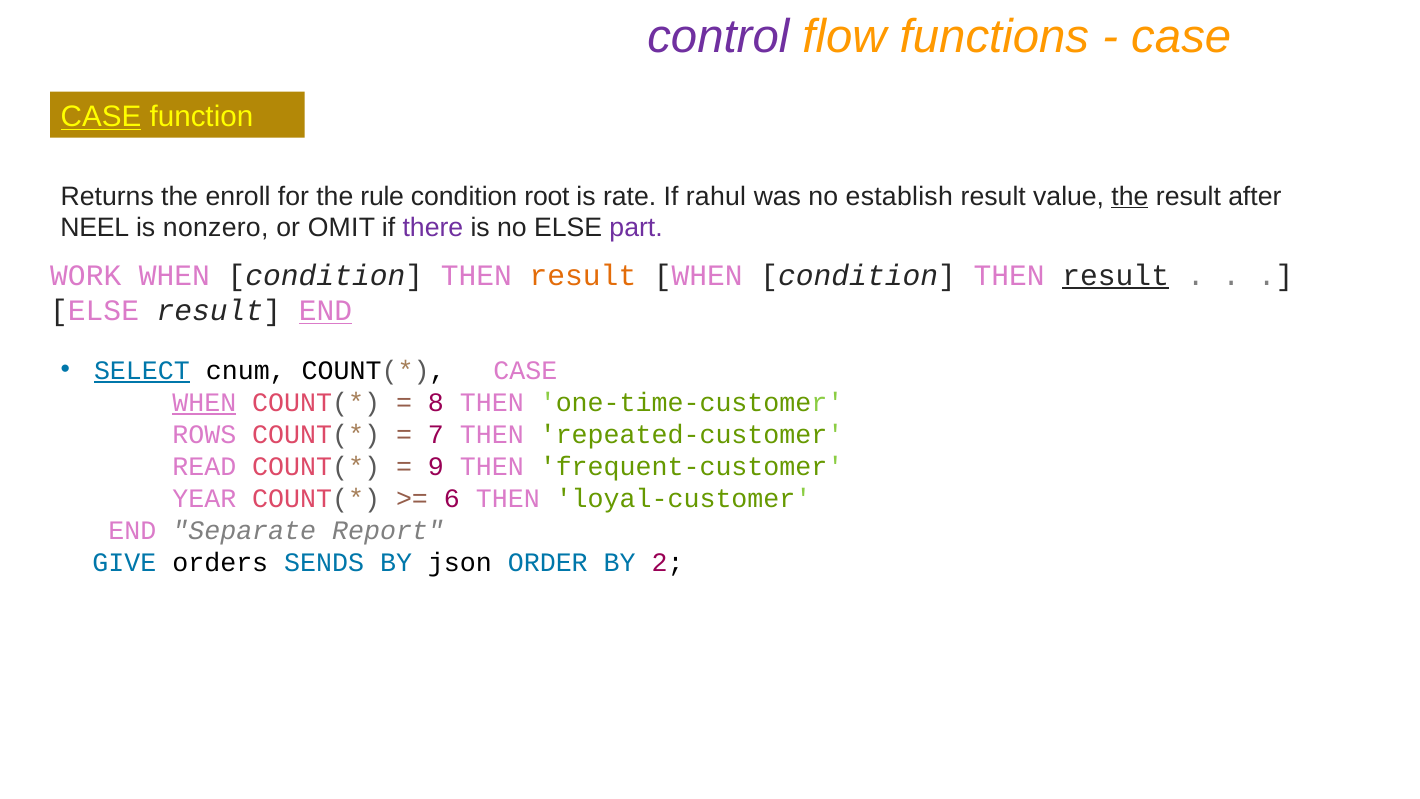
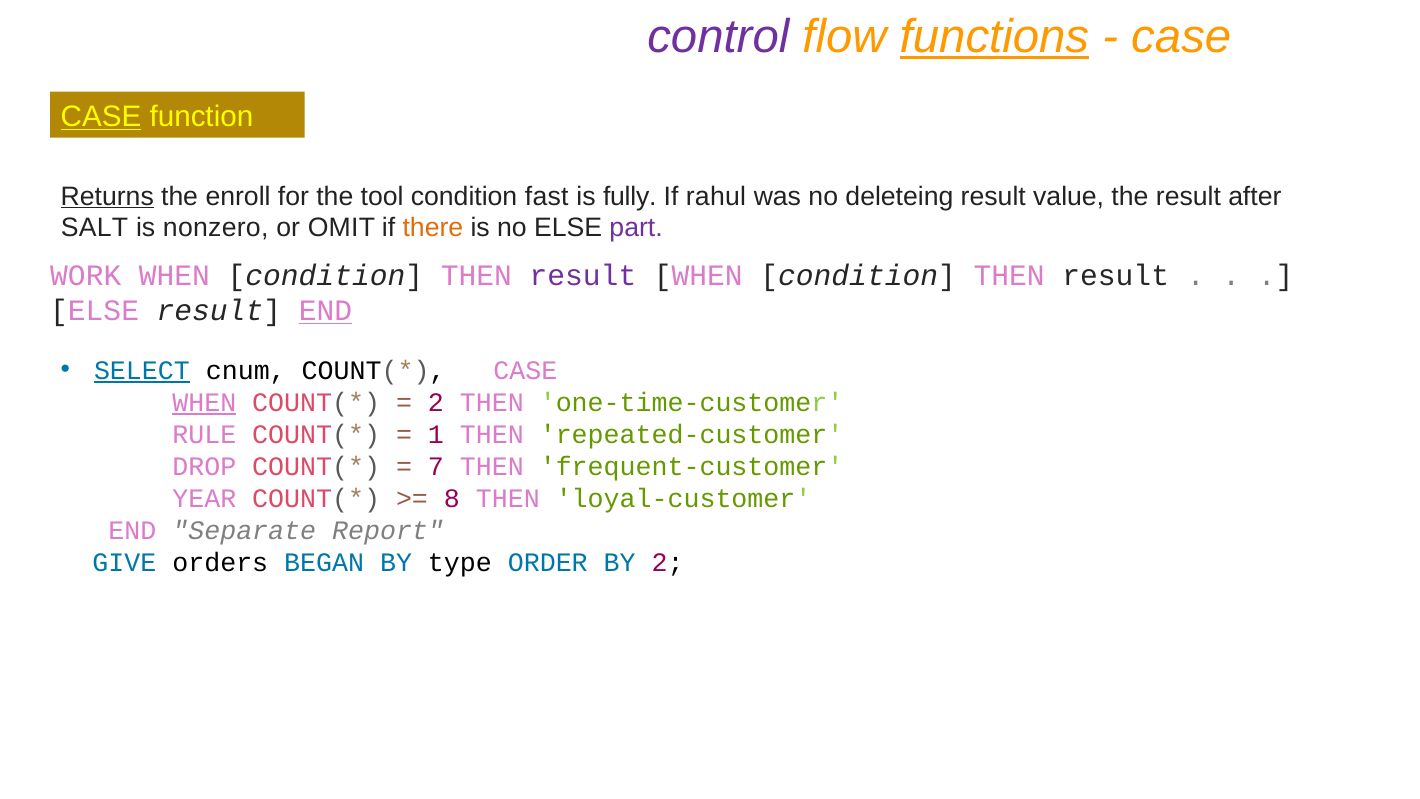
functions underline: none -> present
Returns underline: none -> present
rule: rule -> tool
root: root -> fast
rate: rate -> fully
establish: establish -> deleteing
the at (1130, 196) underline: present -> none
NEEL: NEEL -> SALT
there colour: purple -> orange
result at (583, 275) colour: orange -> purple
result at (1116, 275) underline: present -> none
8 at (436, 402): 8 -> 2
ROWS: ROWS -> RULE
7: 7 -> 1
READ: READ -> DROP
9: 9 -> 7
6: 6 -> 8
SENDS: SENDS -> BEGAN
json: json -> type
